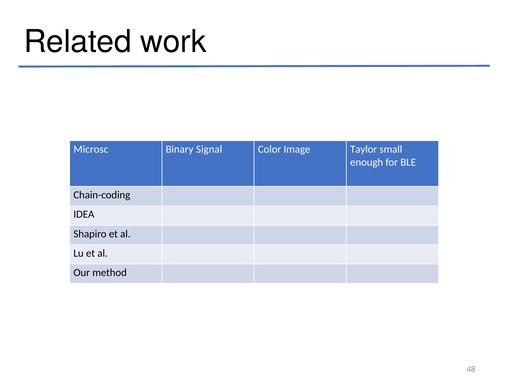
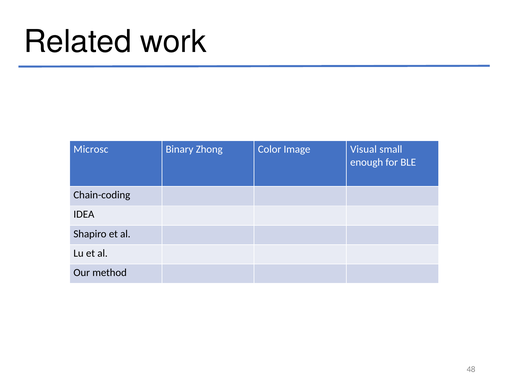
Signal: Signal -> Zhong
Taylor: Taylor -> Visual
